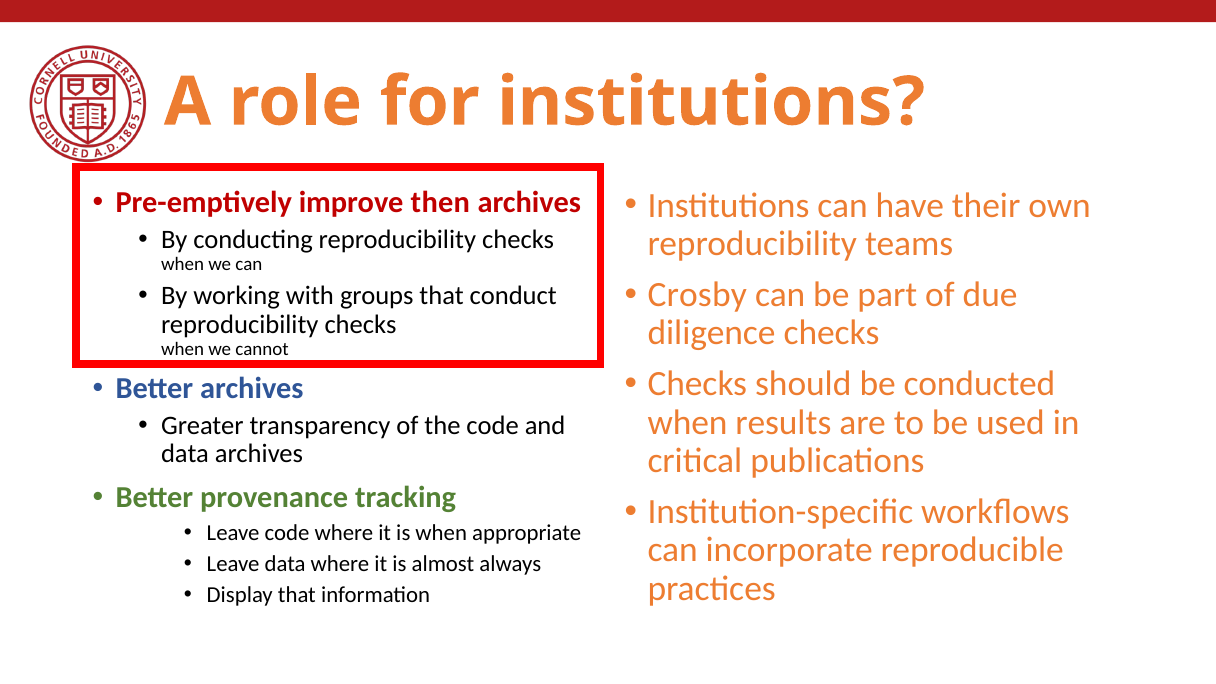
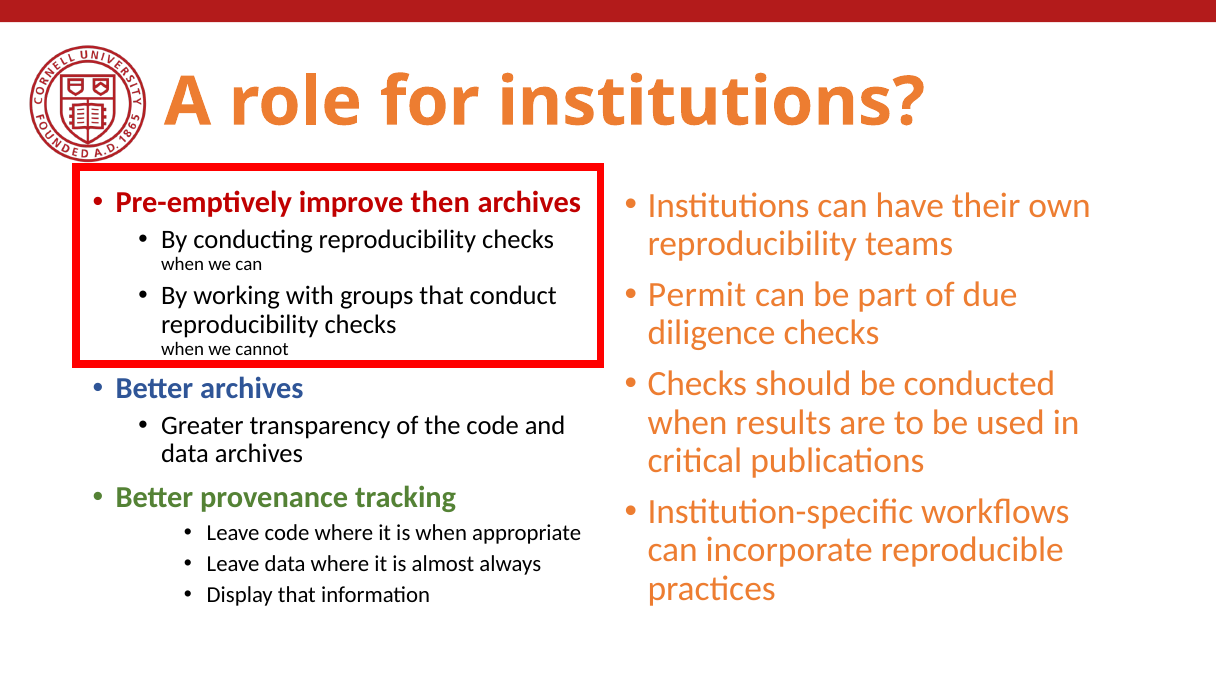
Crosby: Crosby -> Permit
